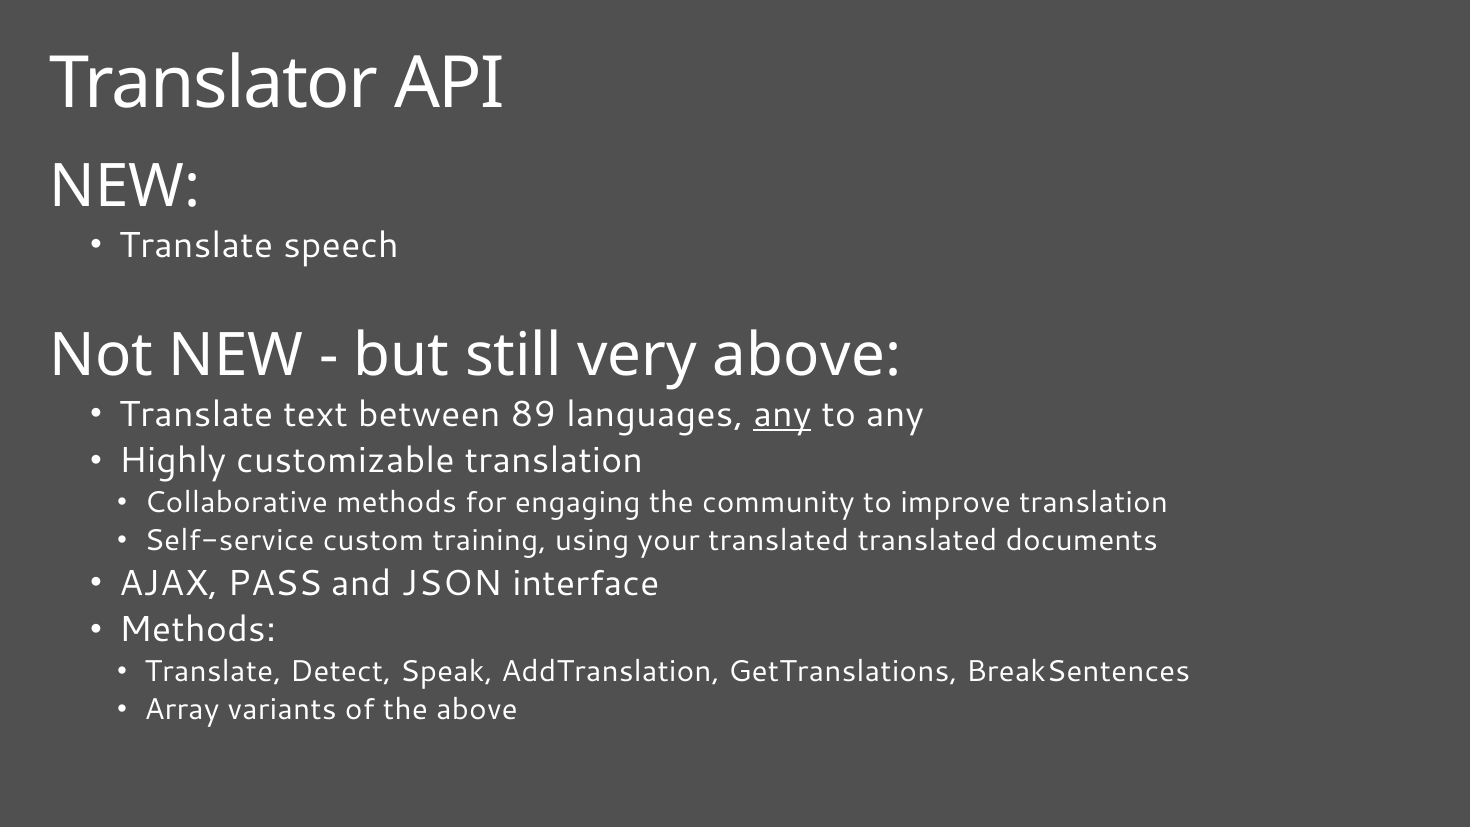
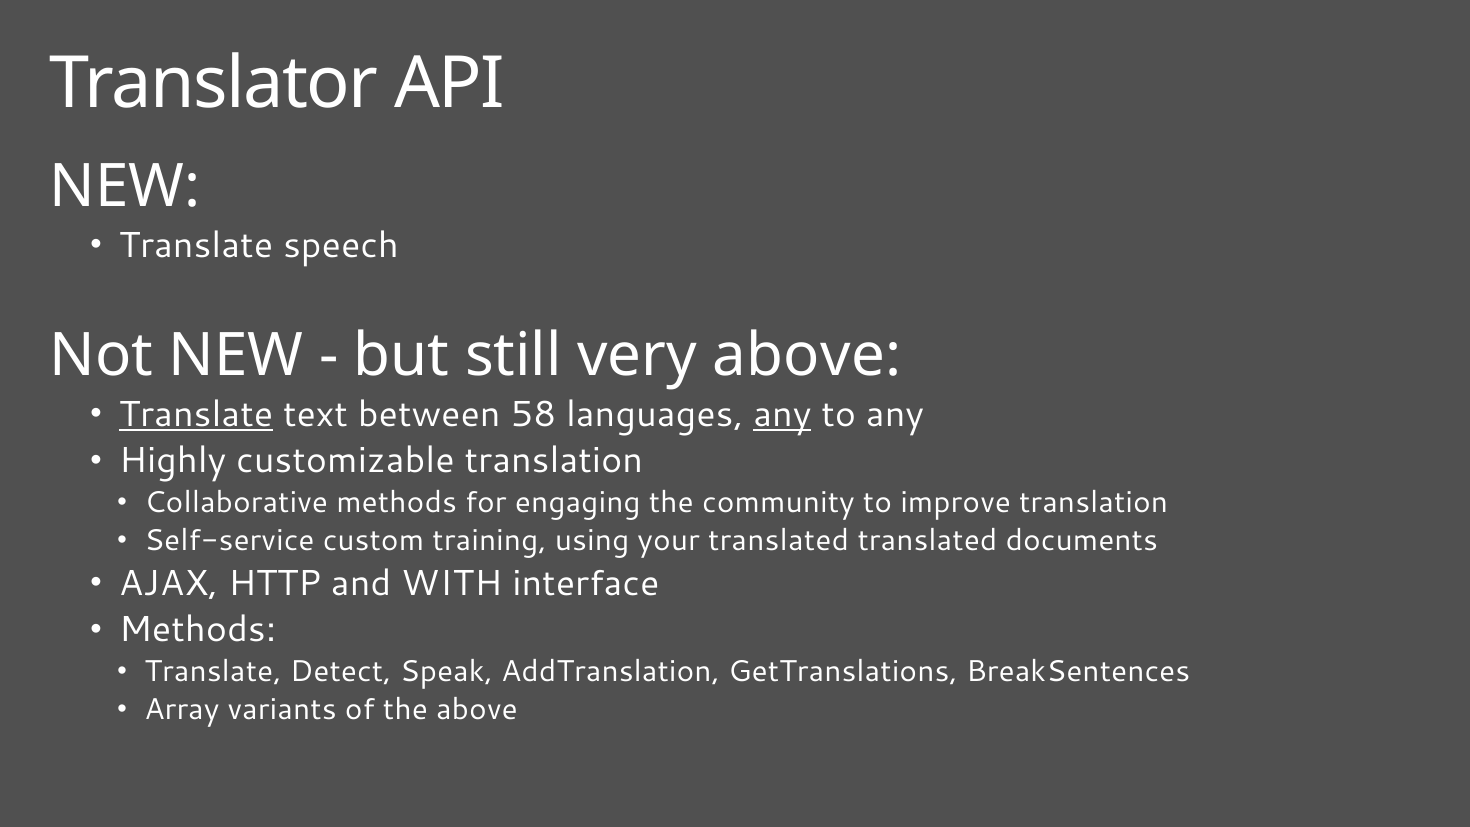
Translate at (196, 415) underline: none -> present
89: 89 -> 58
PASS: PASS -> HTTP
JSON: JSON -> WITH
